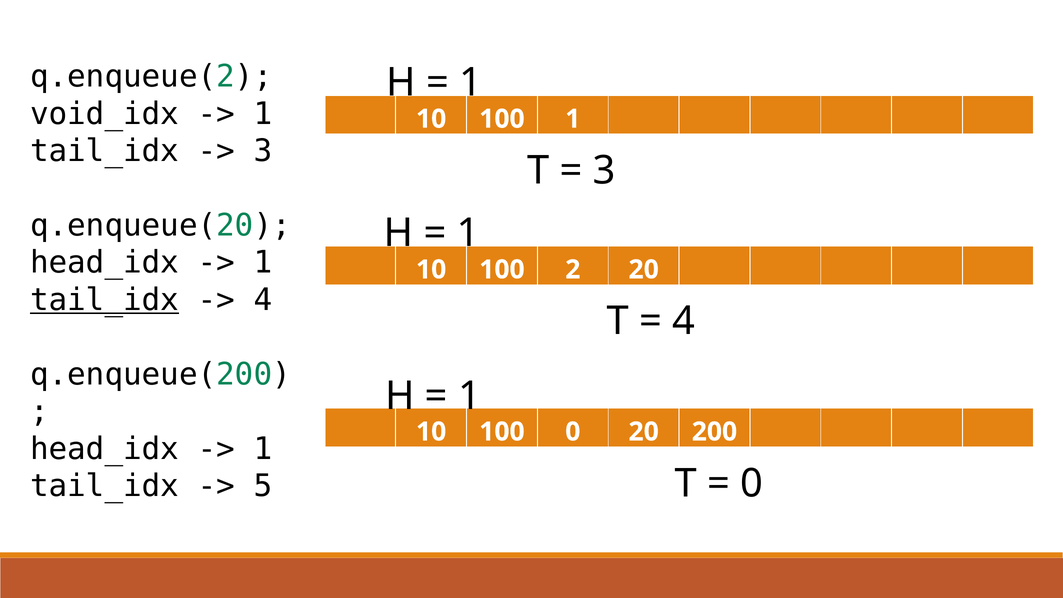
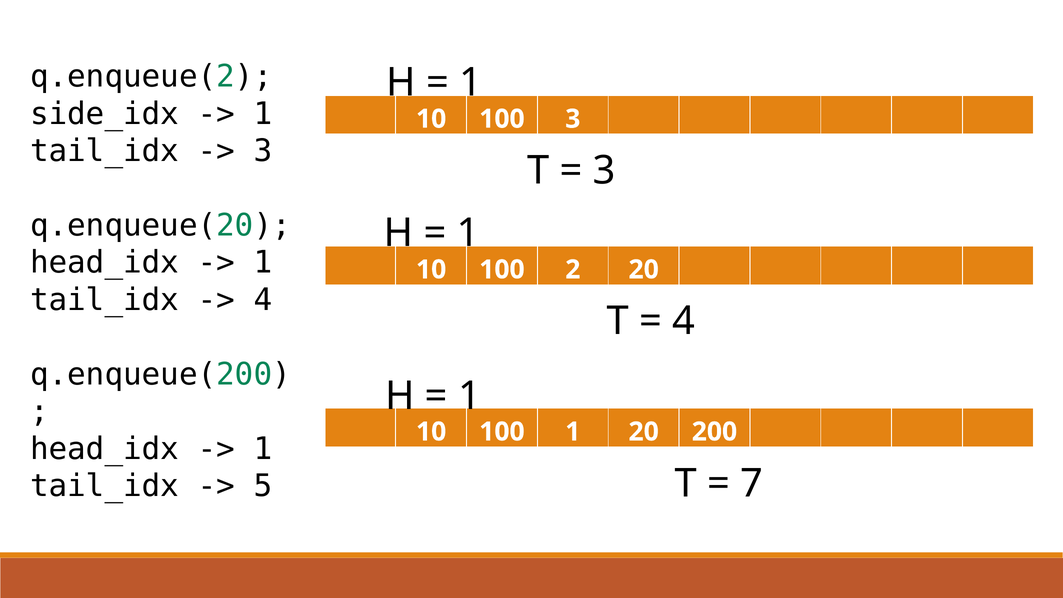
void_idx: void_idx -> side_idx
100 1: 1 -> 3
tail_idx at (105, 300) underline: present -> none
100 0: 0 -> 1
0 at (752, 483): 0 -> 7
